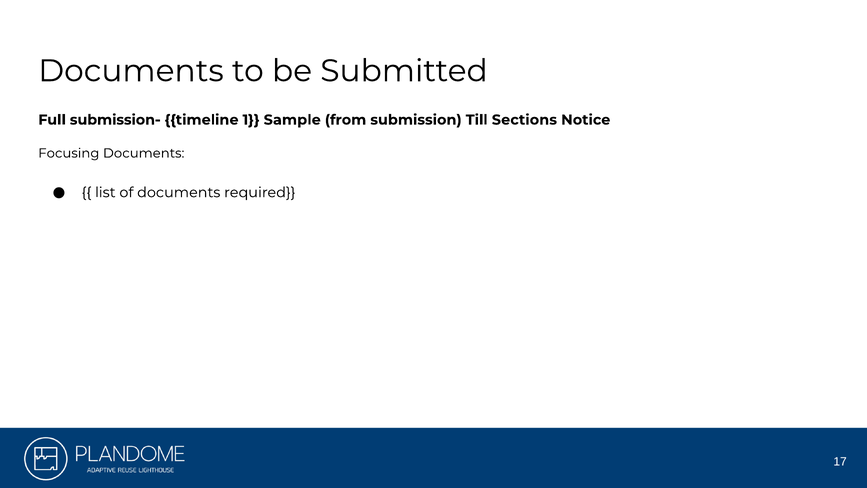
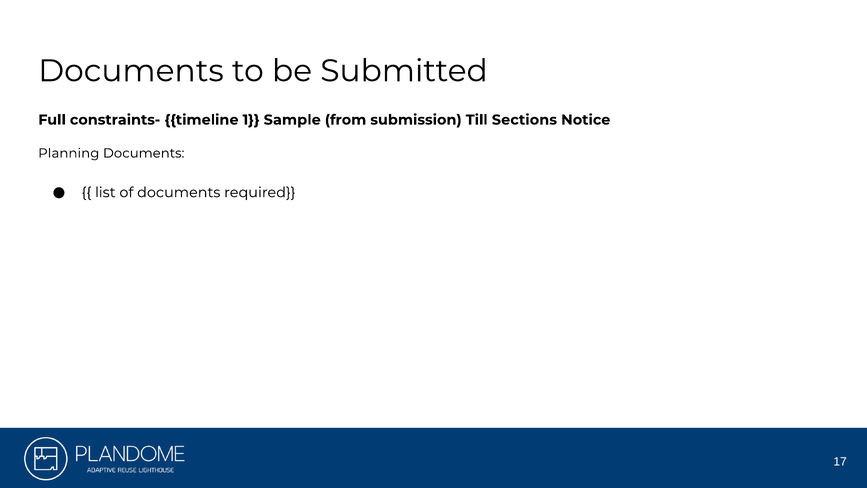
submission-: submission- -> constraints-
Focusing: Focusing -> Planning
